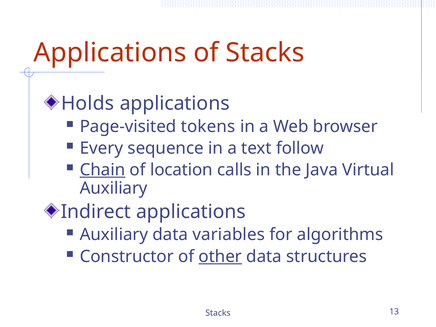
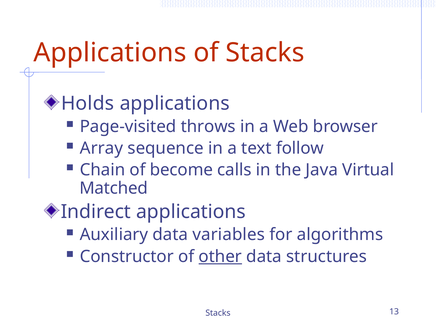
tokens: tokens -> throws
Every: Every -> Array
Chain underline: present -> none
location: location -> become
Auxiliary at (114, 188): Auxiliary -> Matched
